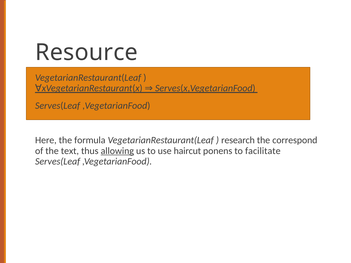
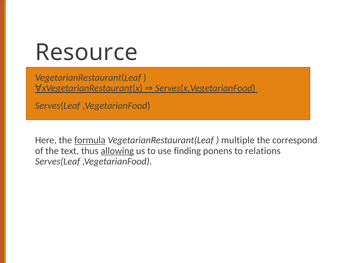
formula underline: none -> present
research: research -> multiple
haircut: haircut -> finding
facilitate: facilitate -> relations
